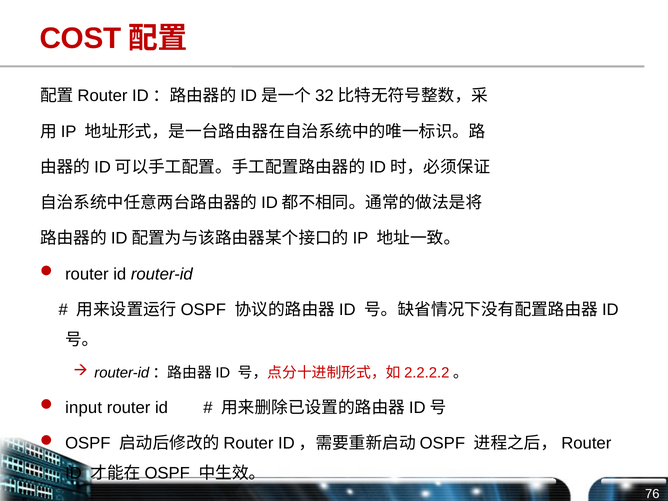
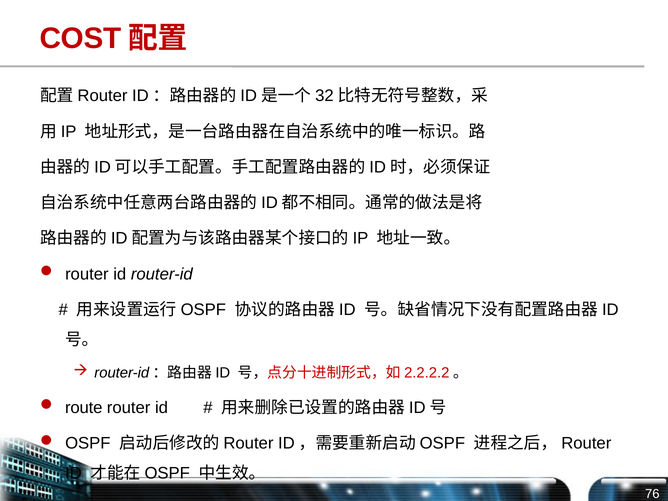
input: input -> route
